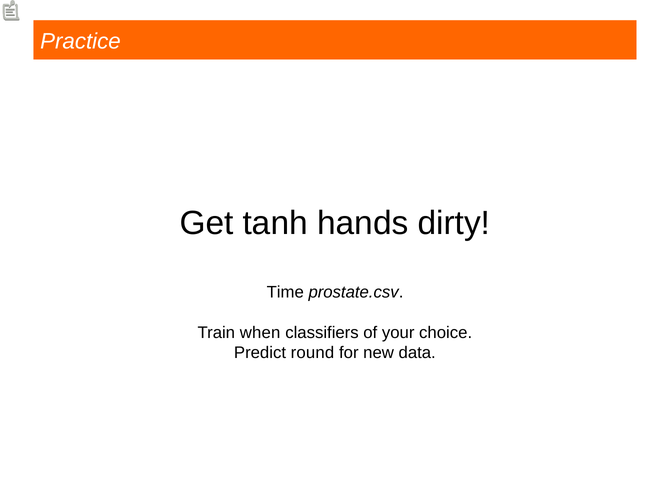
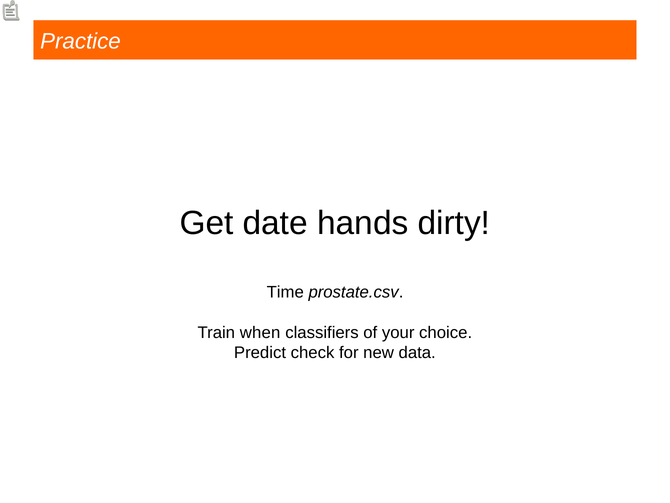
tanh: tanh -> date
round: round -> check
